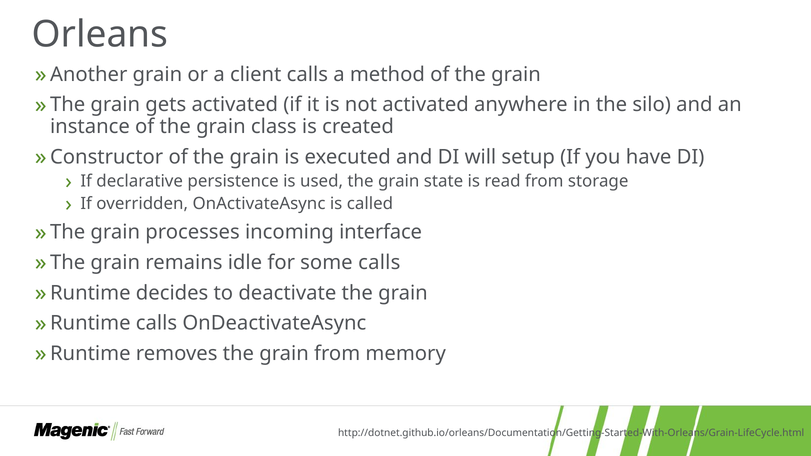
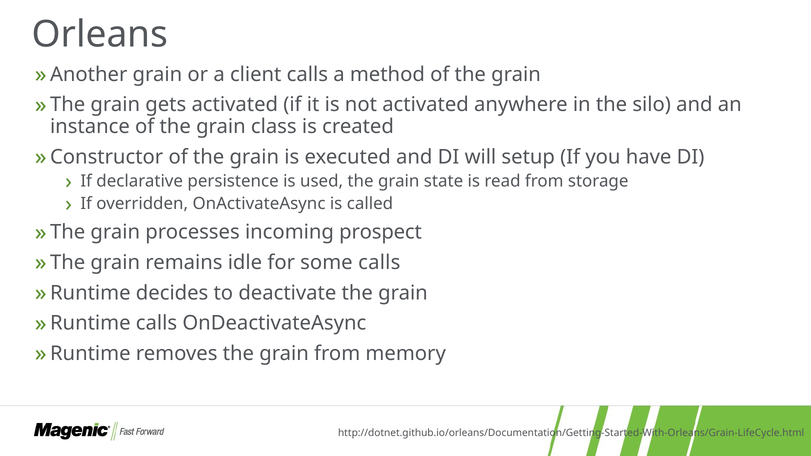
interface: interface -> prospect
